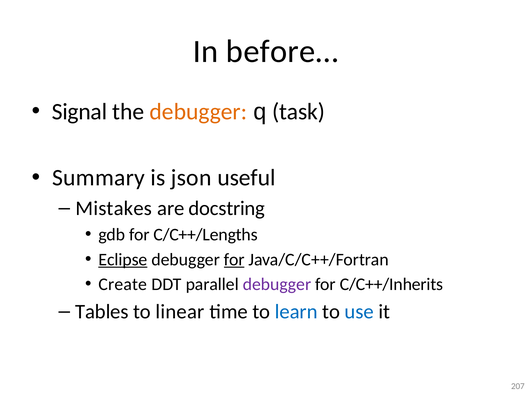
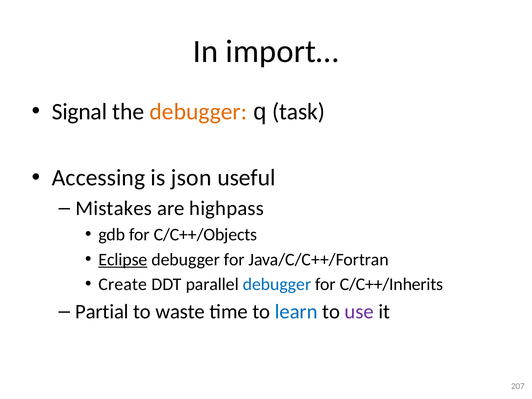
before…: before… -> import…
Summary: Summary -> Accessing
docstring: docstring -> highpass
C/C++/Lengths: C/C++/Lengths -> C/C++/Objects
for at (234, 260) underline: present -> none
debugger at (277, 284) colour: purple -> blue
Tables: Tables -> Partial
linear: linear -> waste
use colour: blue -> purple
